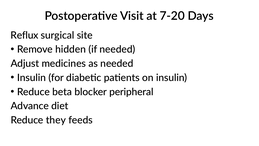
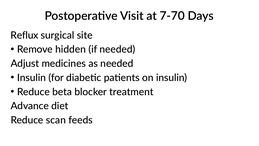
7-20: 7-20 -> 7-70
peripheral: peripheral -> treatment
they: they -> scan
